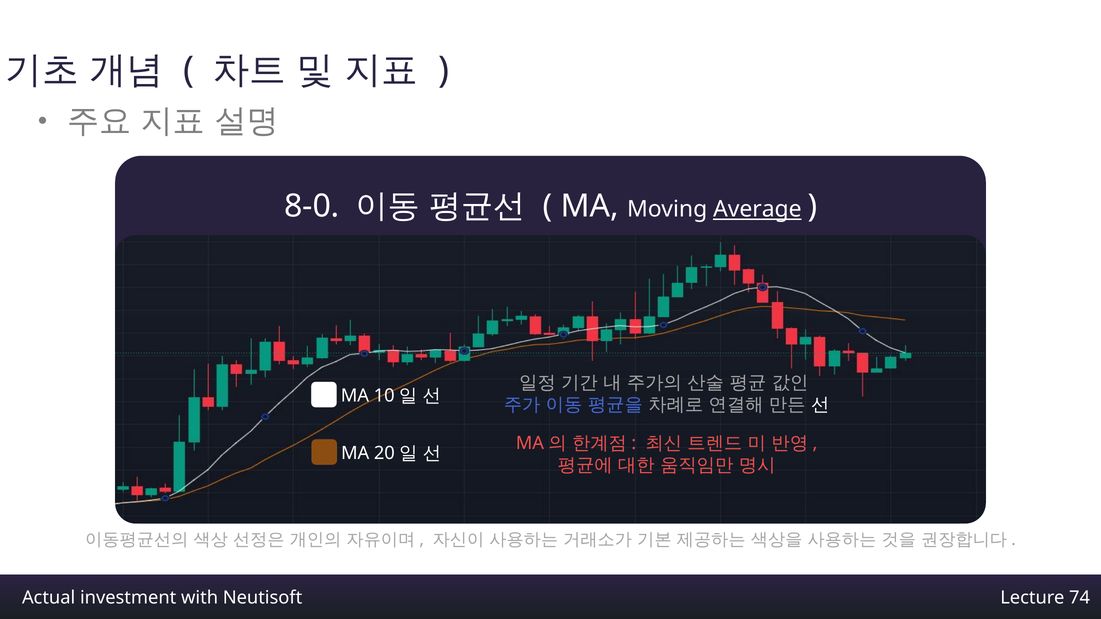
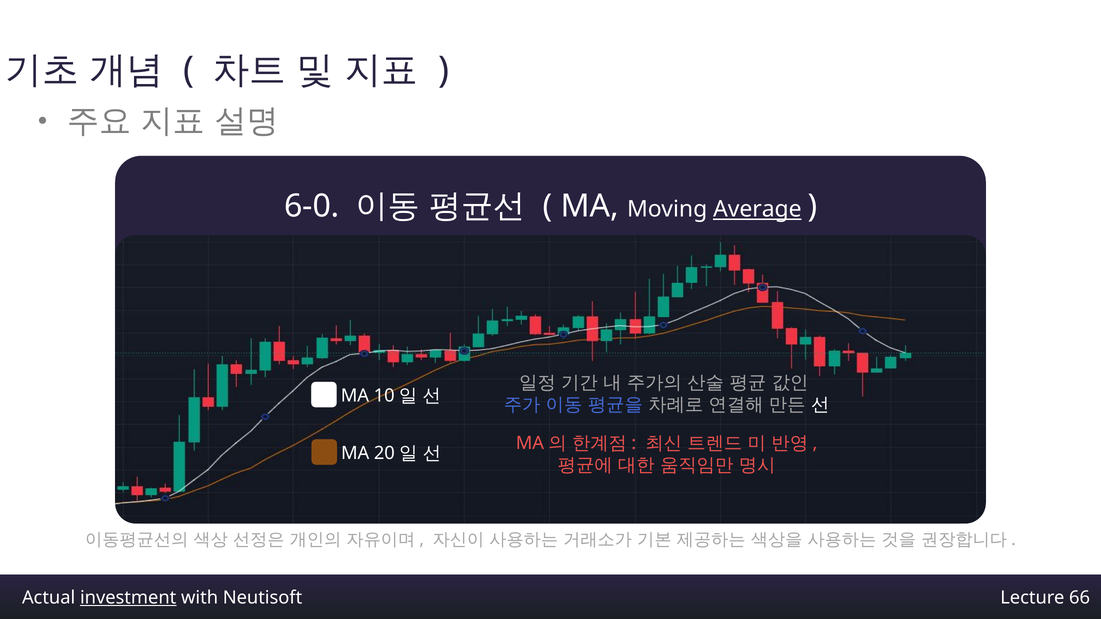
8-0: 8-0 -> 6-0
investment underline: none -> present
74: 74 -> 66
